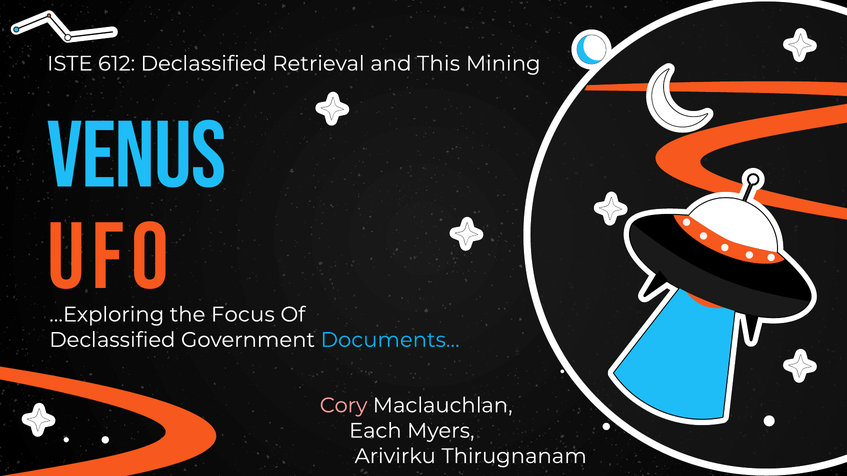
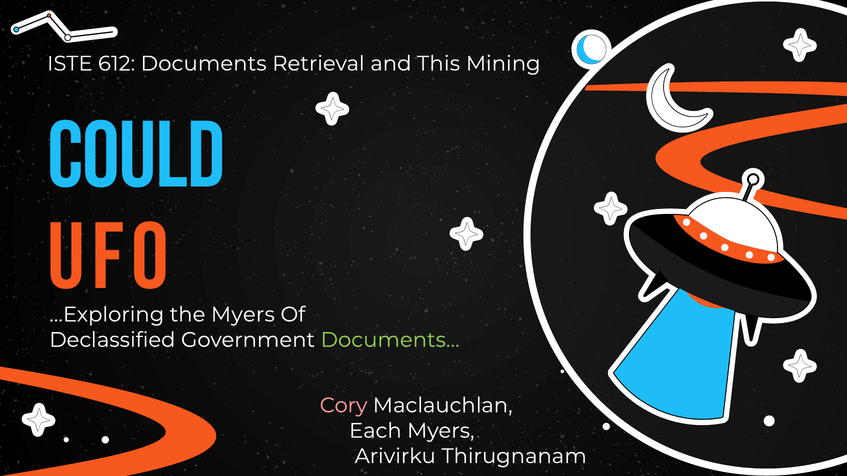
612 Declassified: Declassified -> Documents
VENUS: VENUS -> COULD
the Focus: Focus -> Myers
Documents… colour: light blue -> light green
